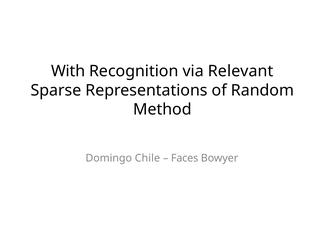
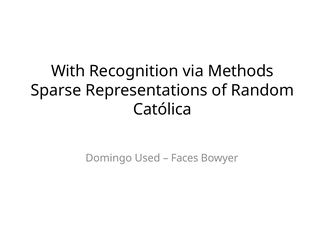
Relevant: Relevant -> Methods
Method: Method -> Católica
Chile: Chile -> Used
